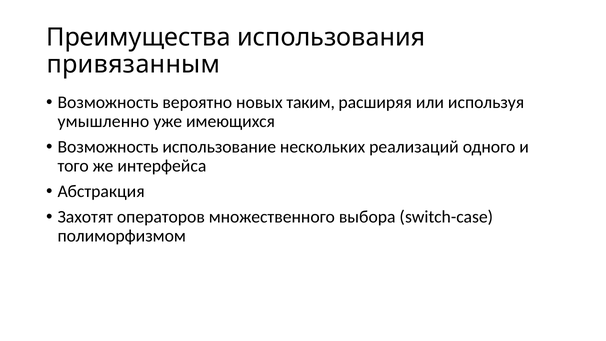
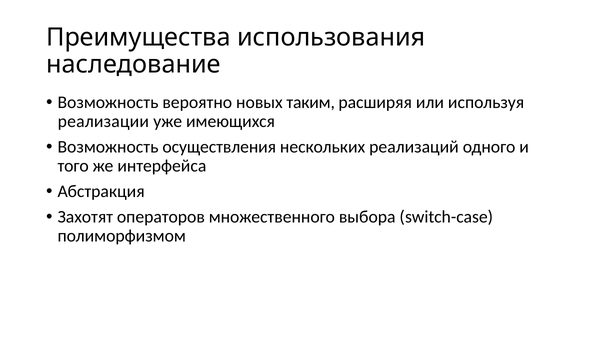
привязанным: привязанным -> наследование
умышленно: умышленно -> реализации
использование: использование -> осуществления
